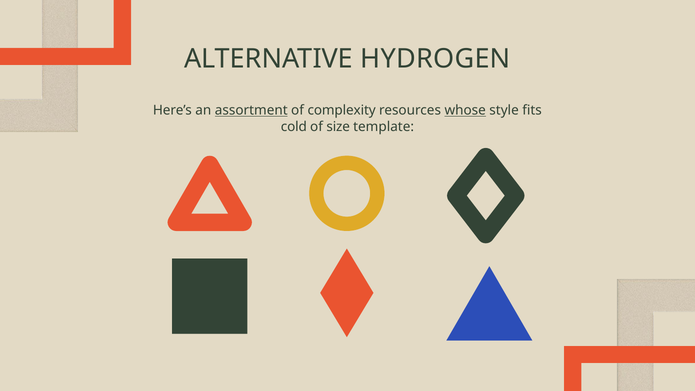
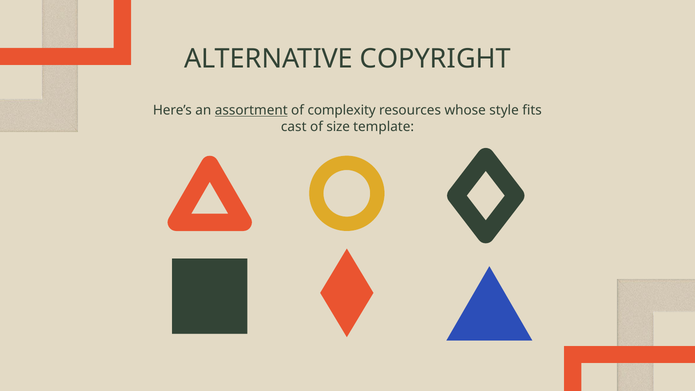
HYDROGEN: HYDROGEN -> COPYRIGHT
whose underline: present -> none
cold: cold -> cast
